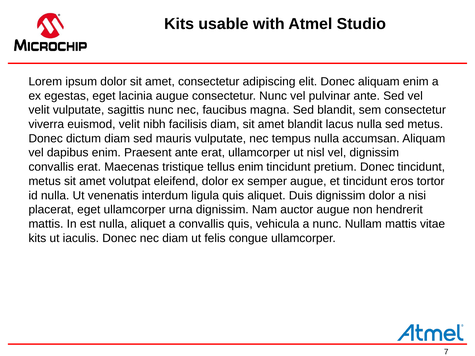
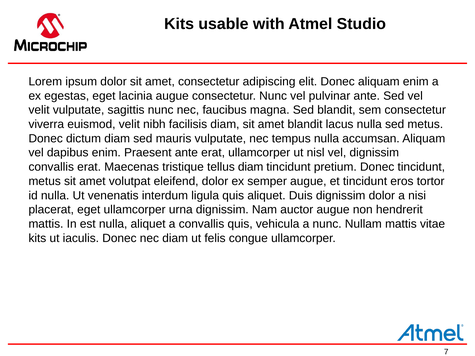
tellus enim: enim -> diam
